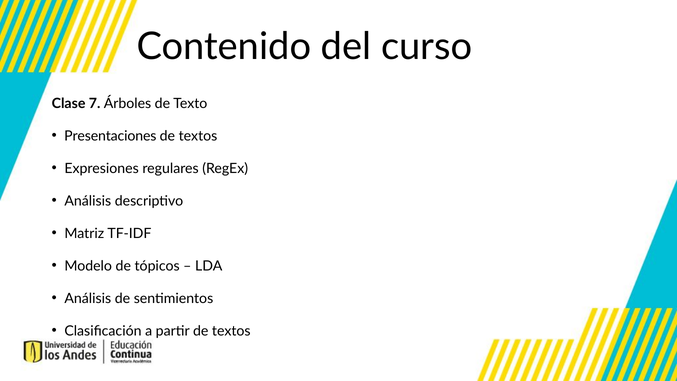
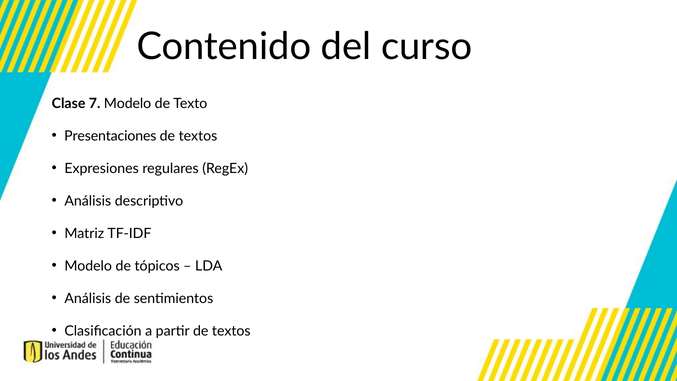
7 Árboles: Árboles -> Modelo
